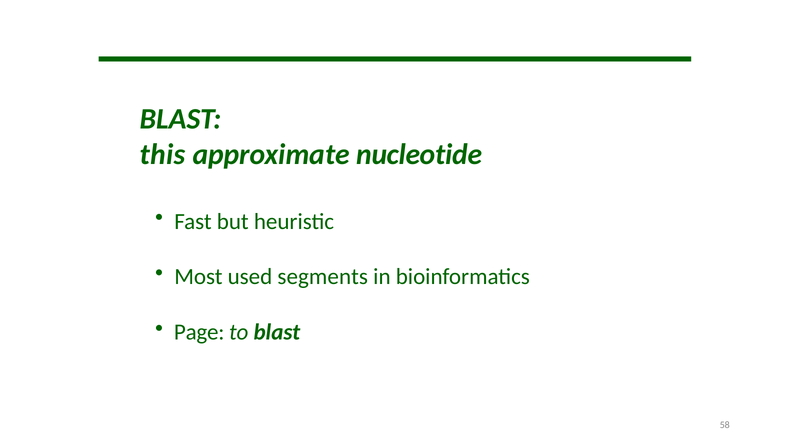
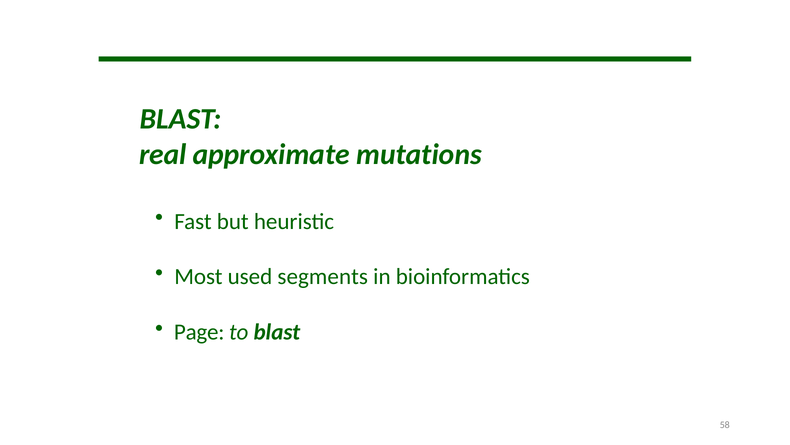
this: this -> real
nucleotide: nucleotide -> mutations
